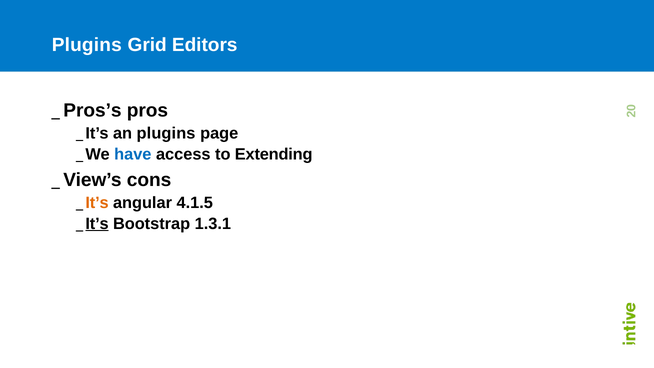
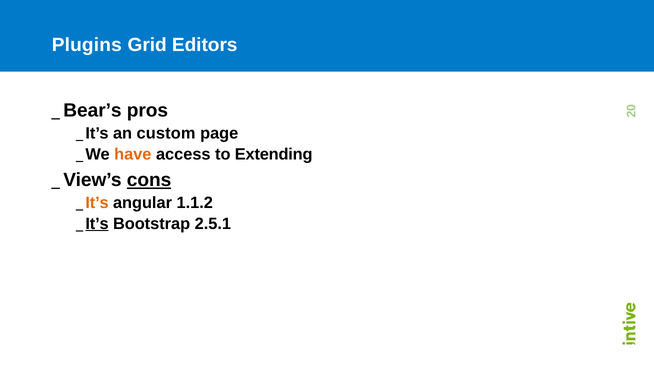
Pros’s: Pros’s -> Bear’s
an plugins: plugins -> custom
have colour: blue -> orange
cons underline: none -> present
4.1.5: 4.1.5 -> 1.1.2
1.3.1: 1.3.1 -> 2.5.1
